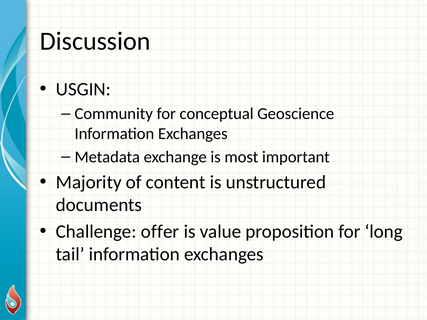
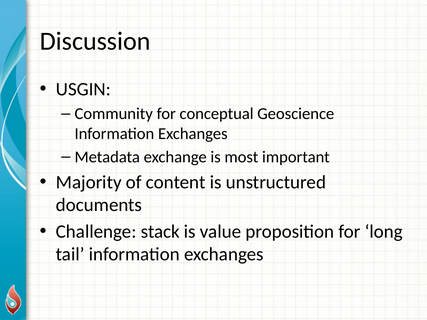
offer: offer -> stack
